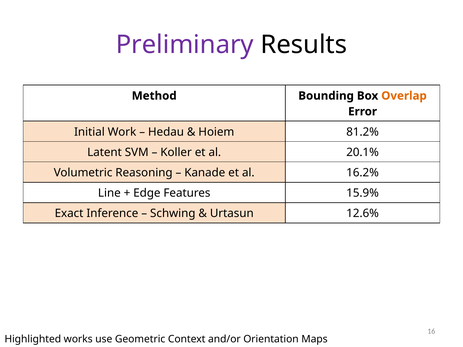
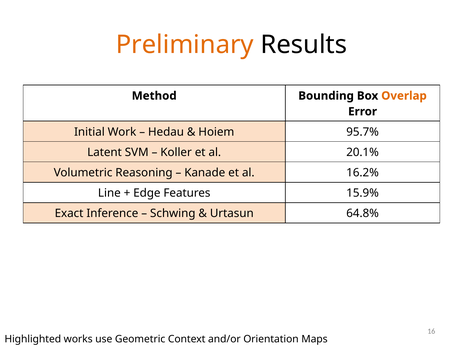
Preliminary colour: purple -> orange
81.2%: 81.2% -> 95.7%
12.6%: 12.6% -> 64.8%
